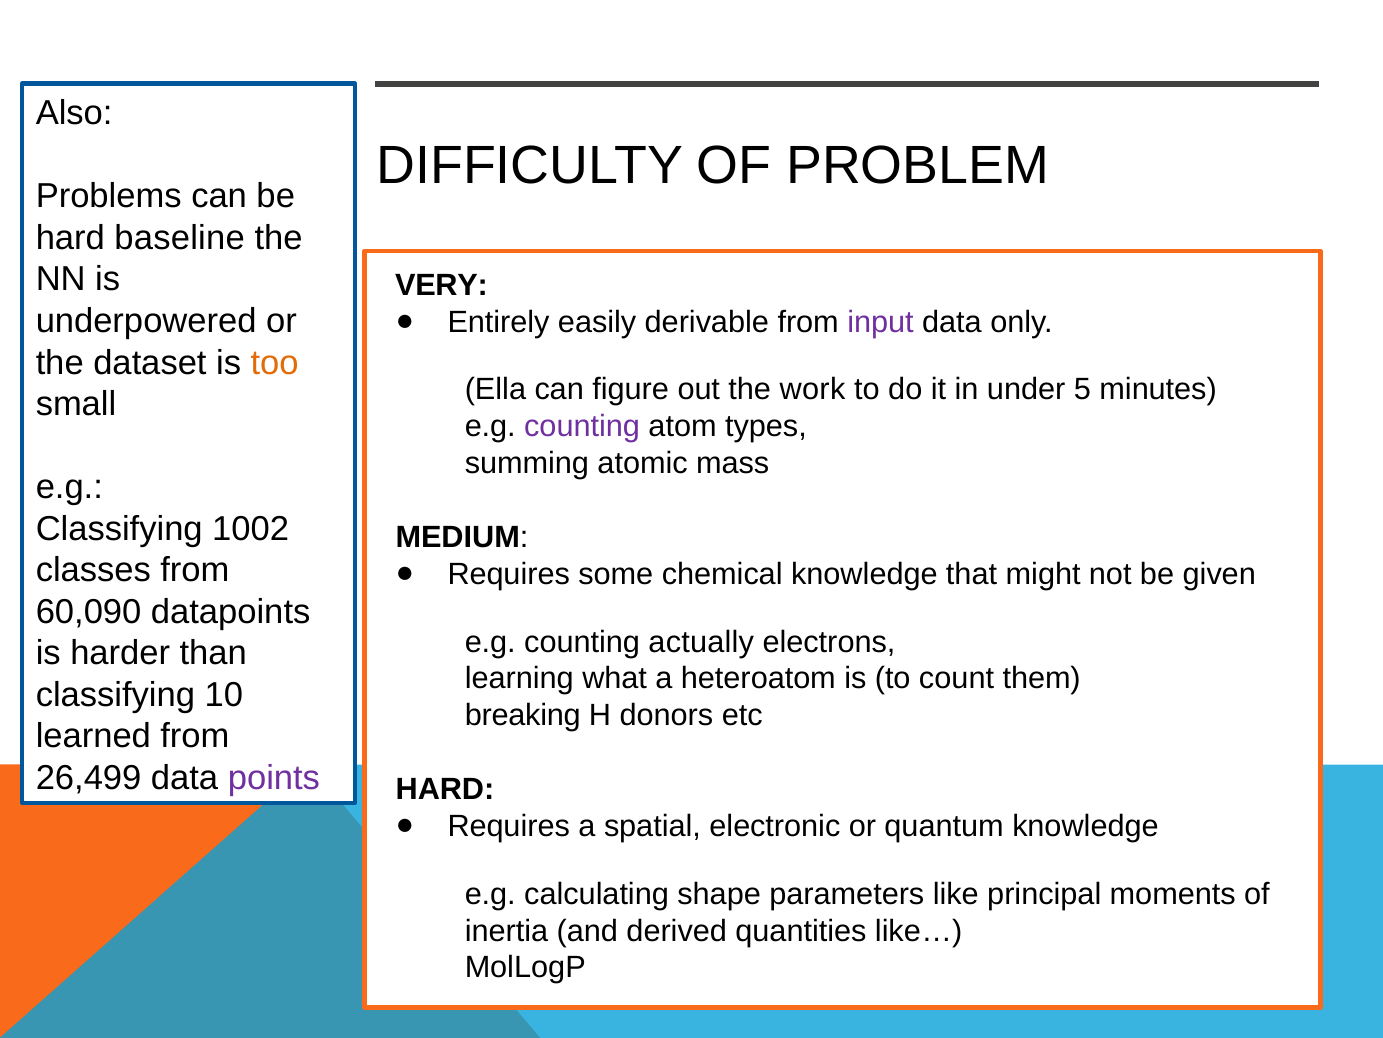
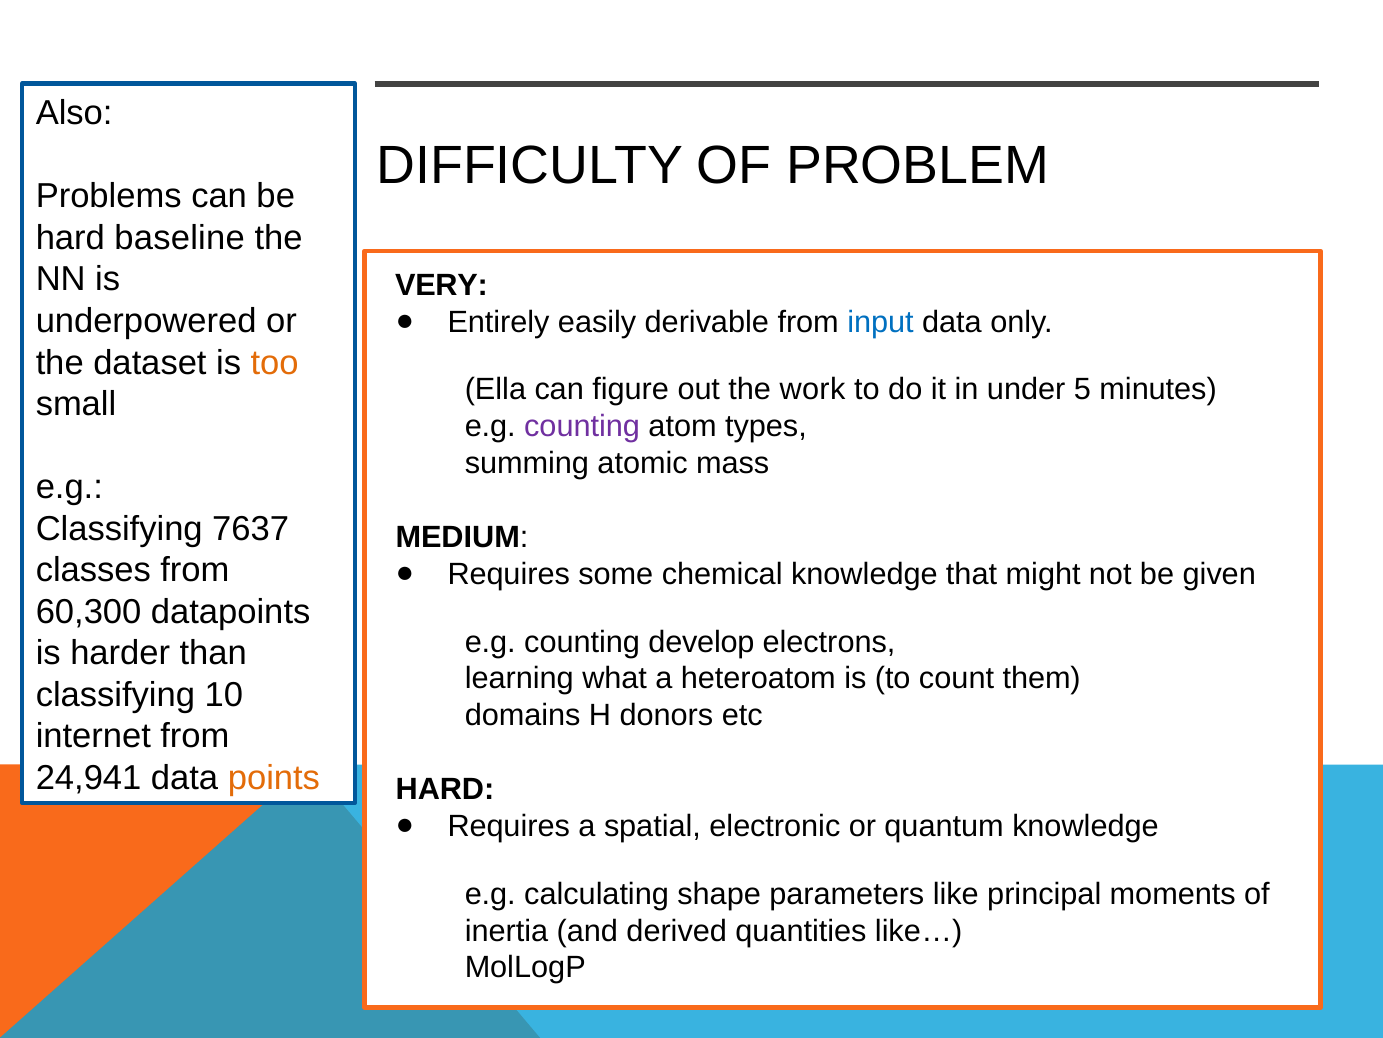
input colour: purple -> blue
1002: 1002 -> 7637
60,090: 60,090 -> 60,300
actually: actually -> develop
breaking: breaking -> domains
learned: learned -> internet
26,499: 26,499 -> 24,941
points colour: purple -> orange
